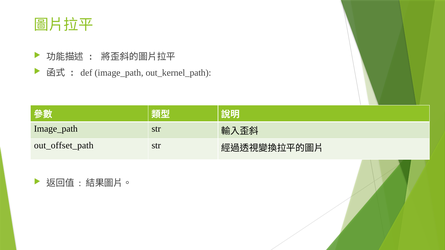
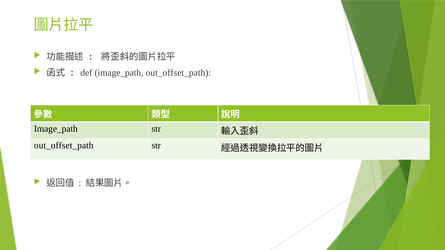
image_path out_kernel_path: out_kernel_path -> out_offset_path
